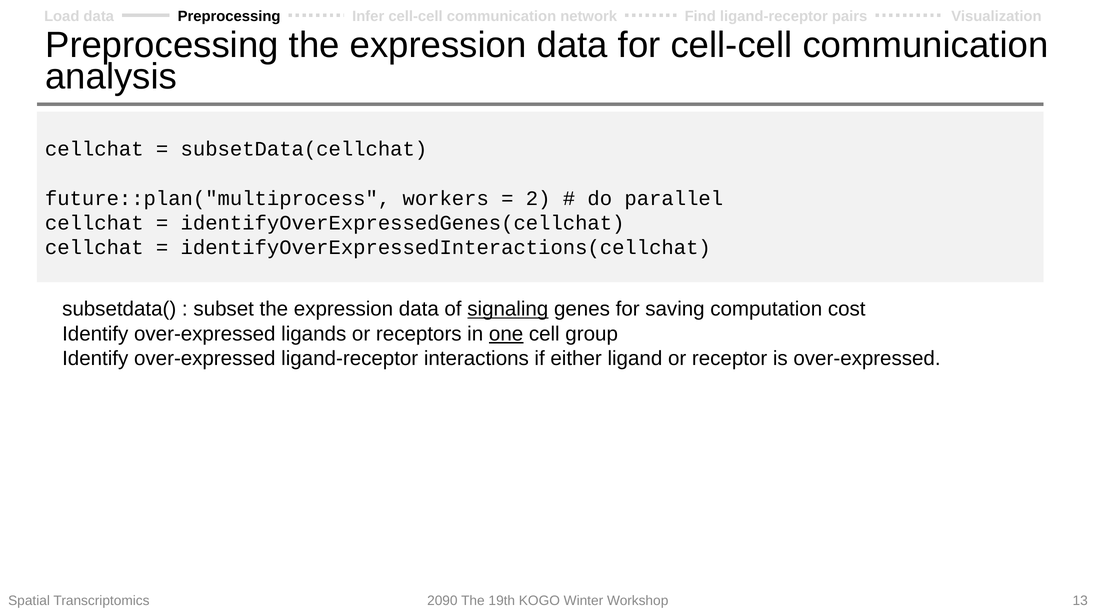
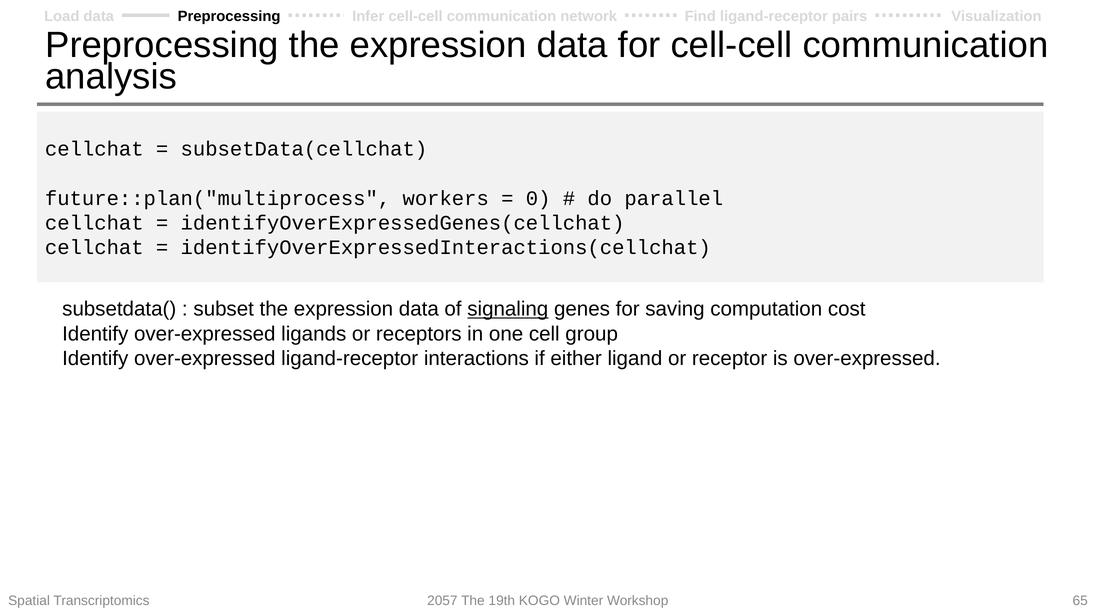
2: 2 -> 0
one underline: present -> none
2090: 2090 -> 2057
13: 13 -> 65
